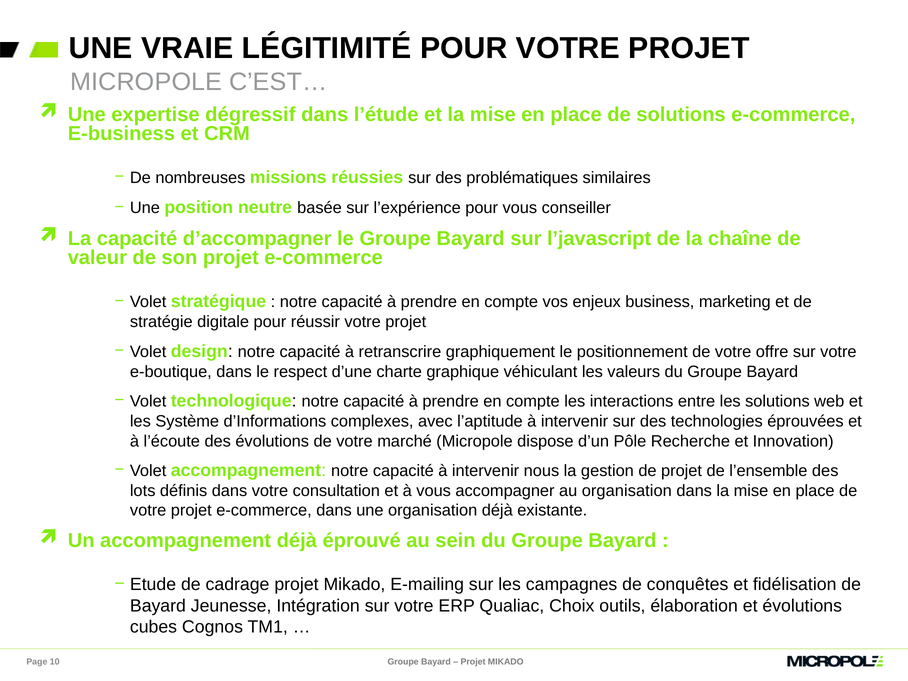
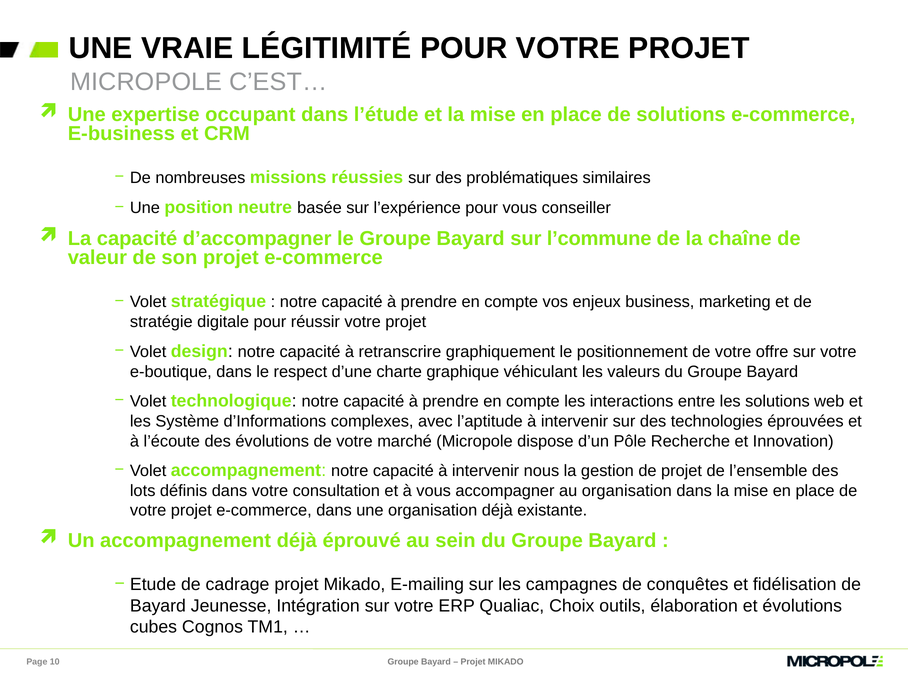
dégressif: dégressif -> occupant
l’javascript: l’javascript -> l’commune
